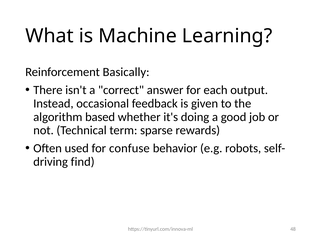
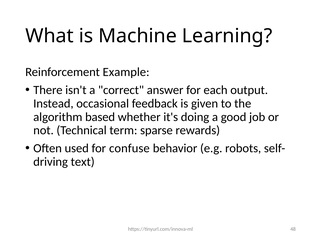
Basically: Basically -> Example
find: find -> text
